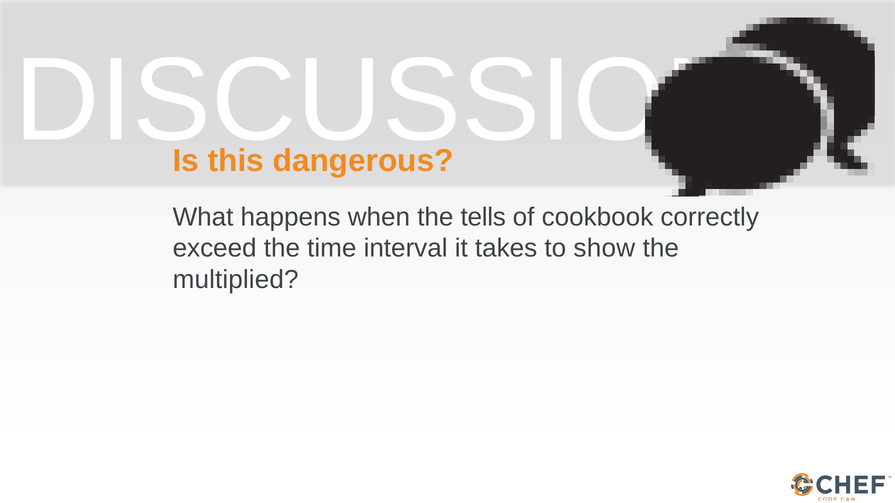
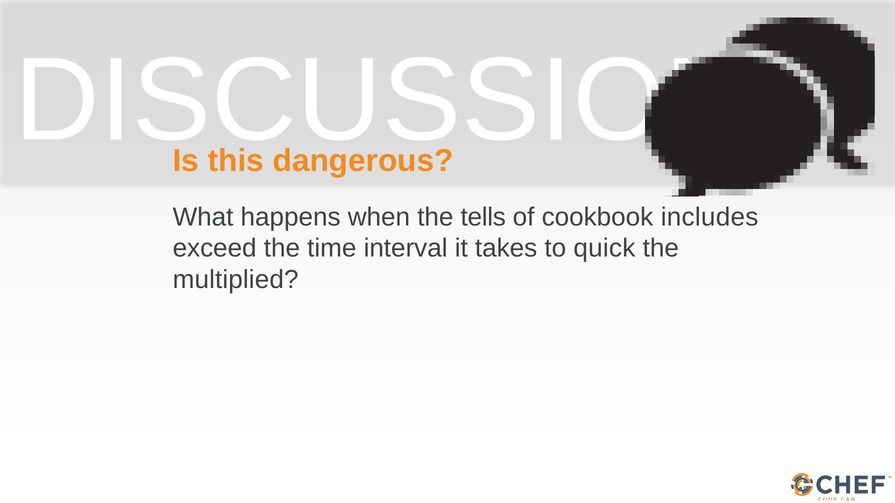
correctly: correctly -> includes
show: show -> quick
